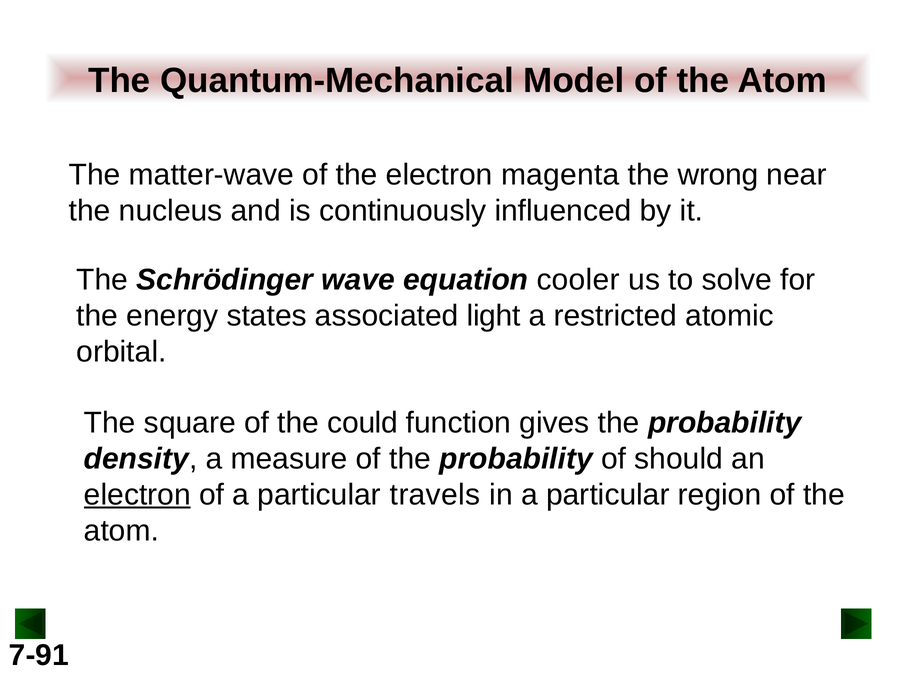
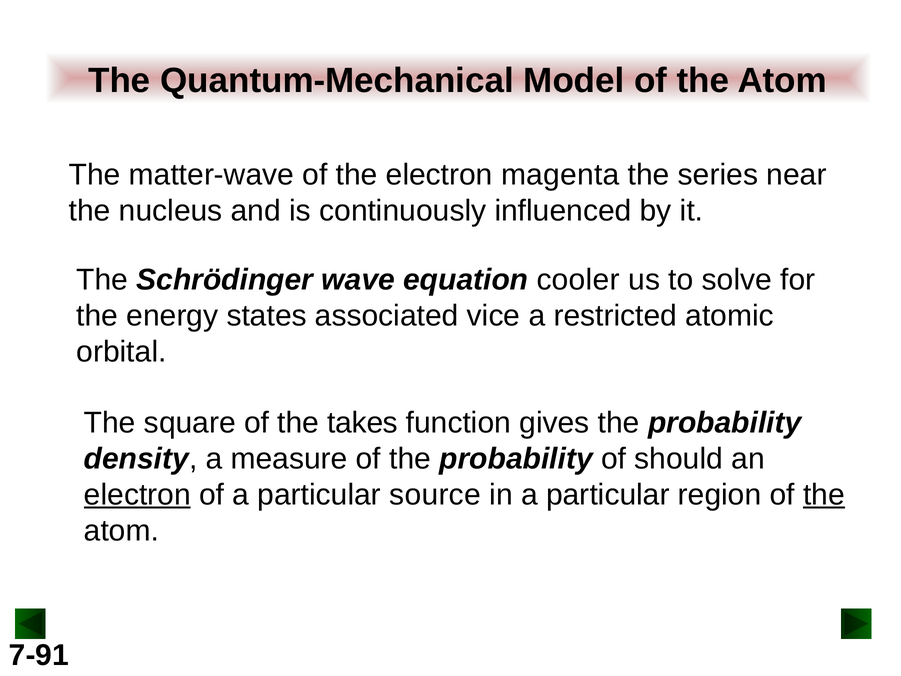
wrong: wrong -> series
light: light -> vice
could: could -> takes
travels: travels -> source
the at (824, 495) underline: none -> present
